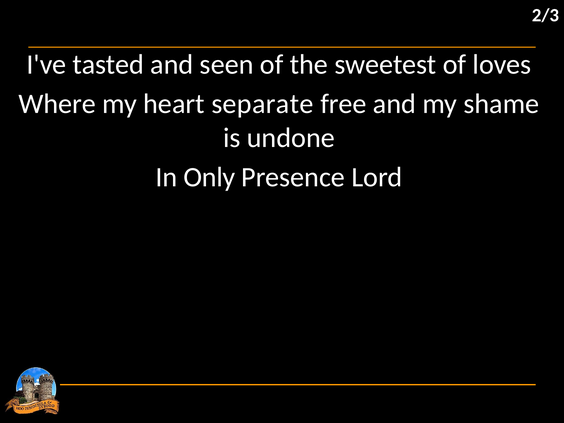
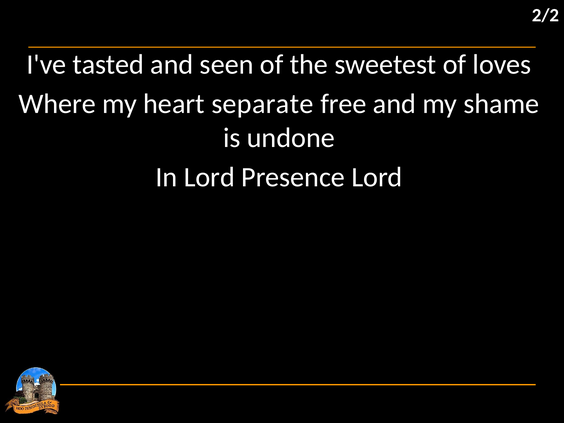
2/3: 2/3 -> 2/2
In Only: Only -> Lord
